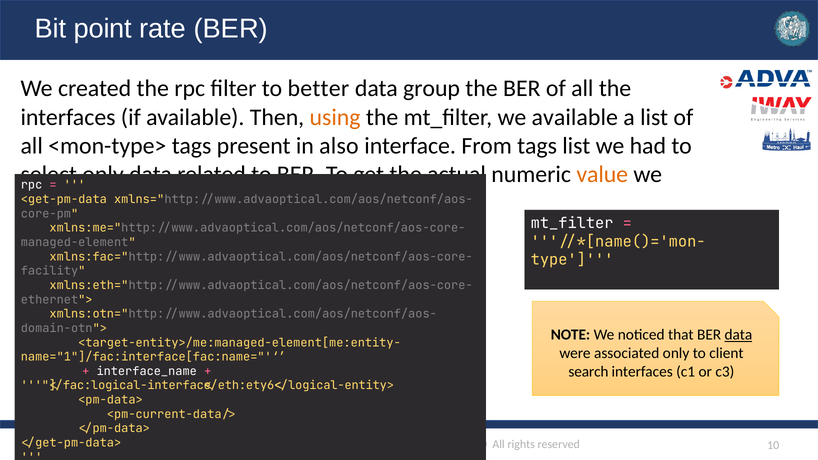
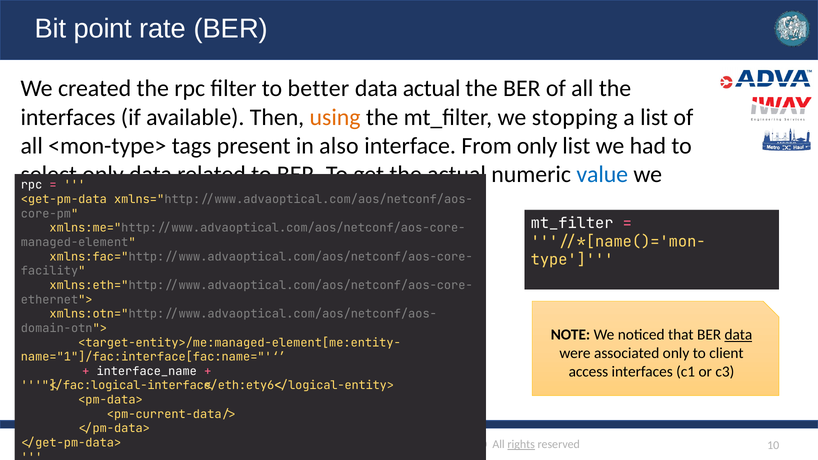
data group: group -> actual
we available: available -> stopping
From tags: tags -> only
value colour: orange -> blue
search at (588, 372): search -> access
rights underline: none -> present
